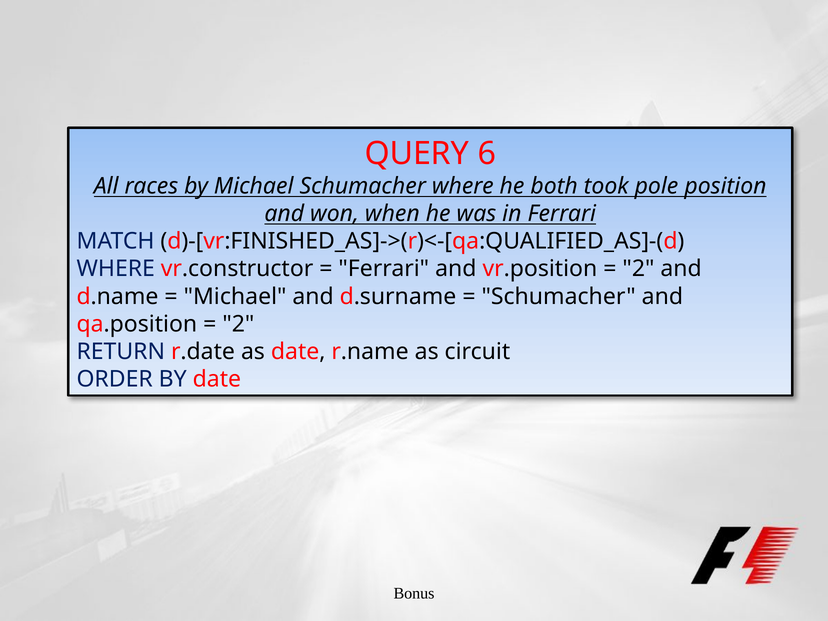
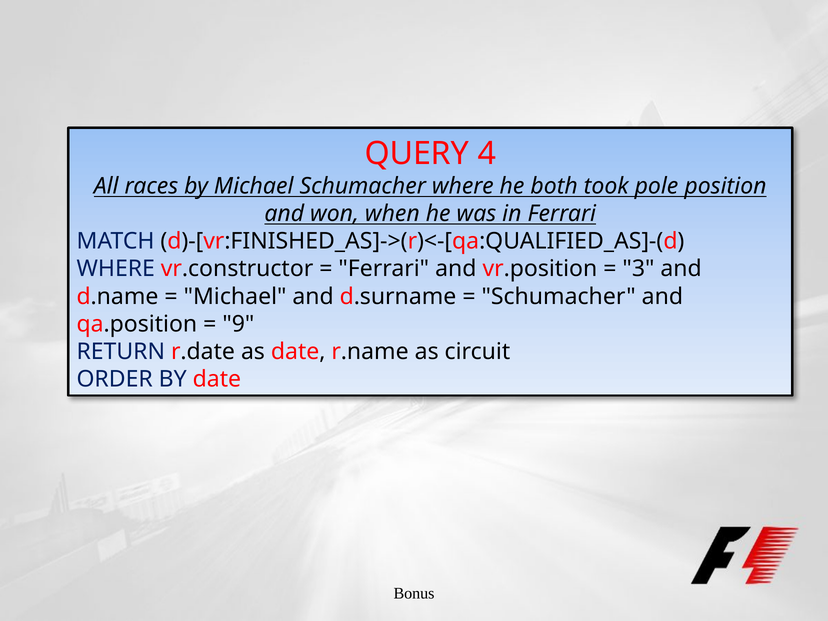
6: 6 -> 4
2 at (638, 269): 2 -> 3
2 at (238, 324): 2 -> 9
